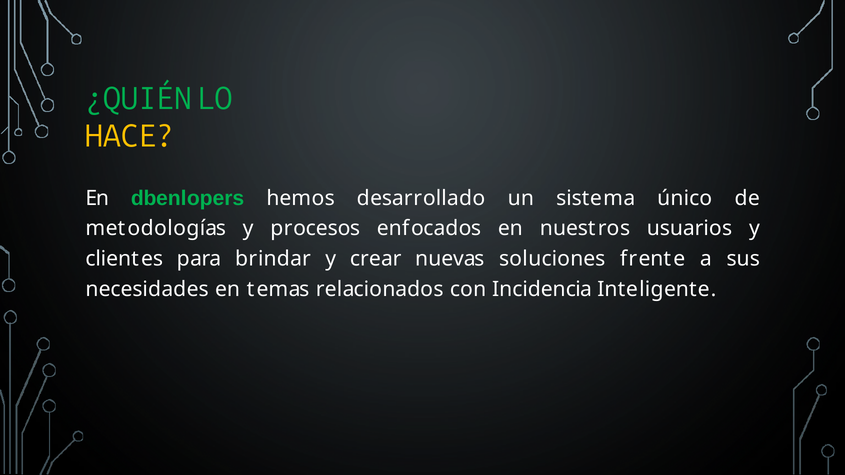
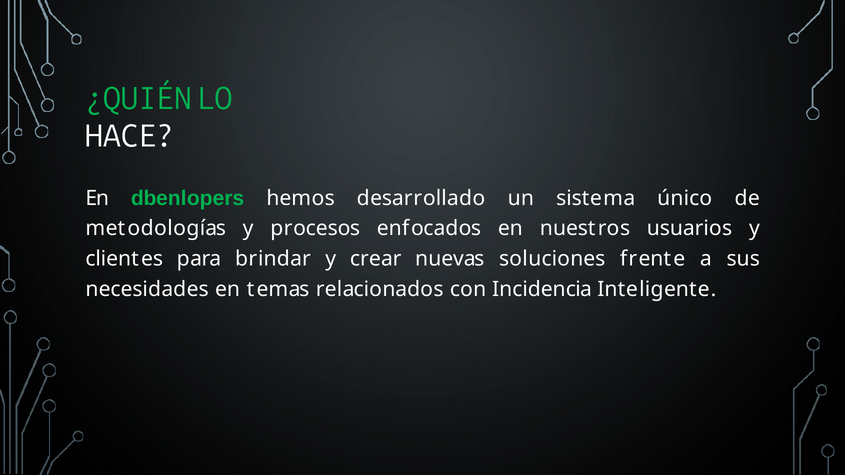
HACE colour: yellow -> white
